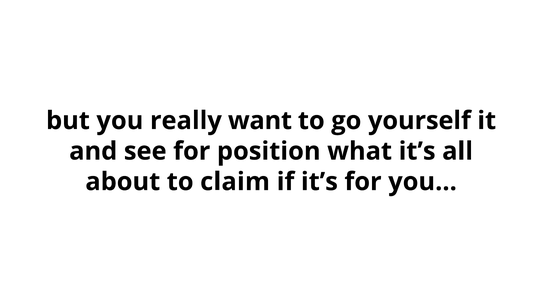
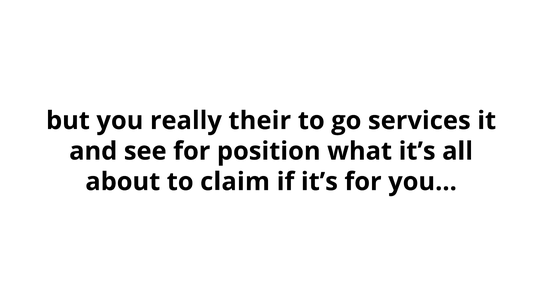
want: want -> their
yourself: yourself -> services
